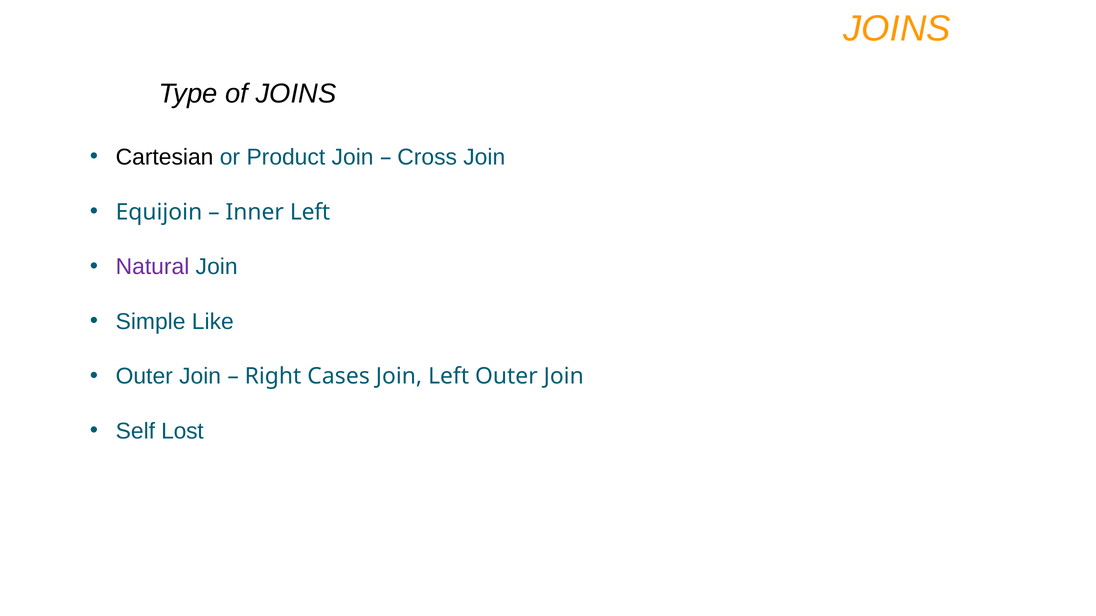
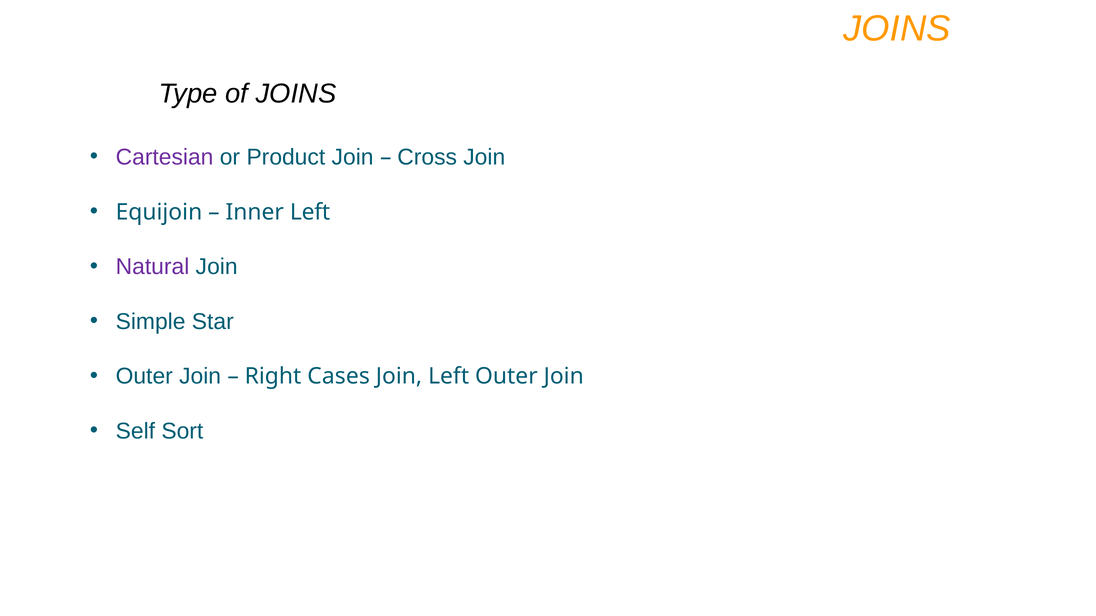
Cartesian colour: black -> purple
Like: Like -> Star
Lost: Lost -> Sort
